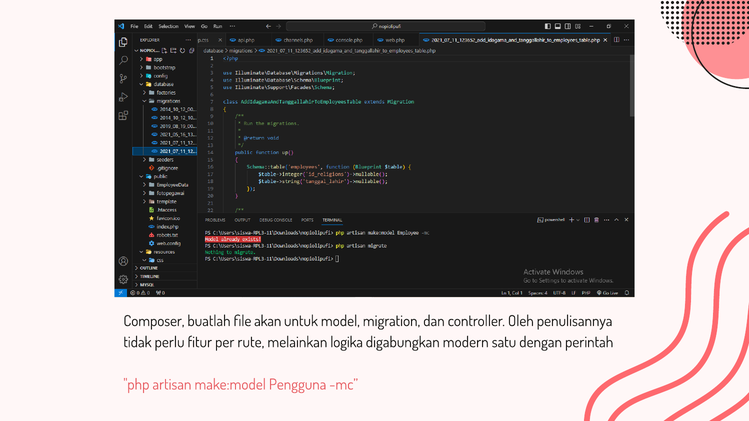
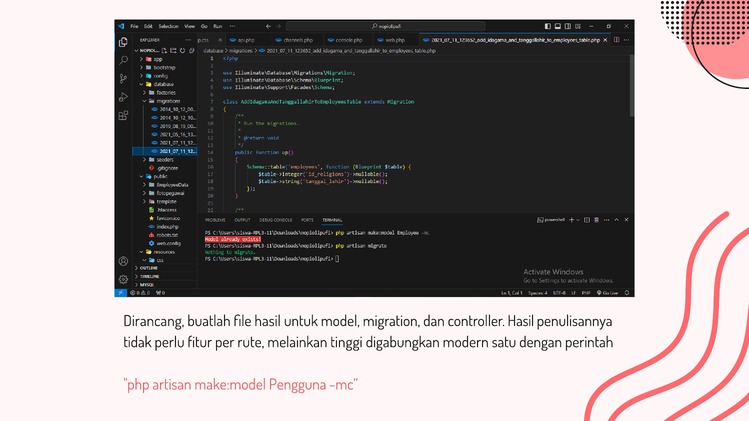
Composer: Composer -> Dirancang
file akan: akan -> hasil
controller Oleh: Oleh -> Hasil
logika: logika -> tinggi
